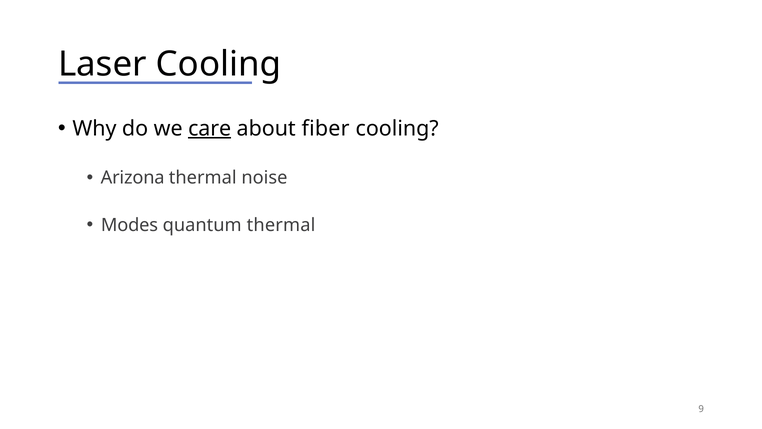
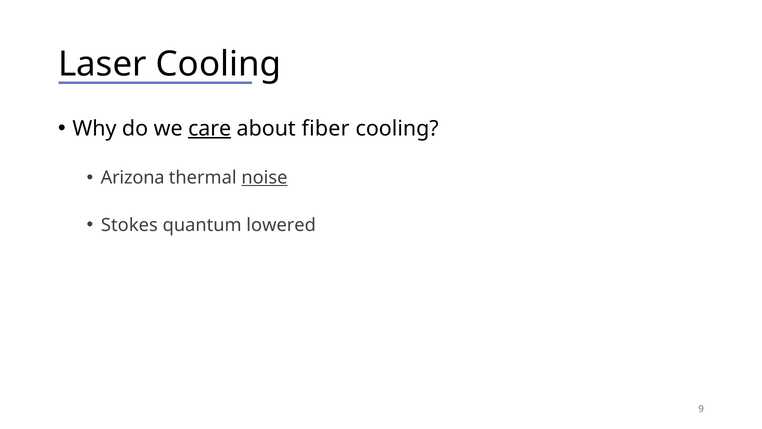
noise underline: none -> present
Modes: Modes -> Stokes
quantum thermal: thermal -> lowered
